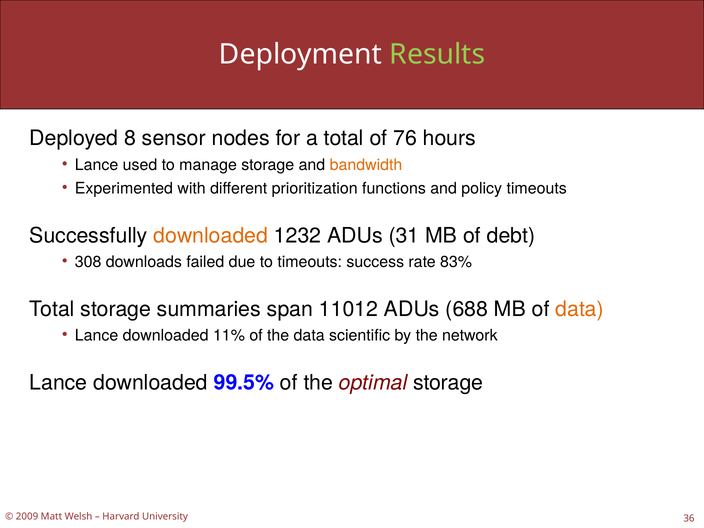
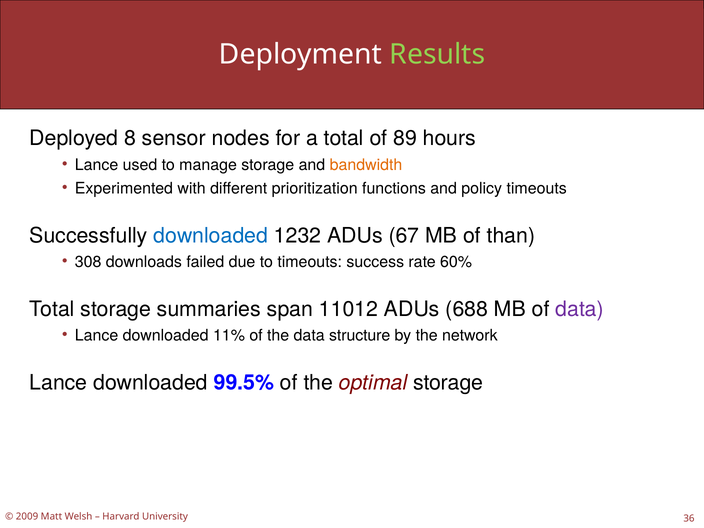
76: 76 -> 89
downloaded at (211, 236) colour: orange -> blue
31: 31 -> 67
debt: debt -> than
83%: 83% -> 60%
data at (580, 309) colour: orange -> purple
scientific: scientific -> structure
